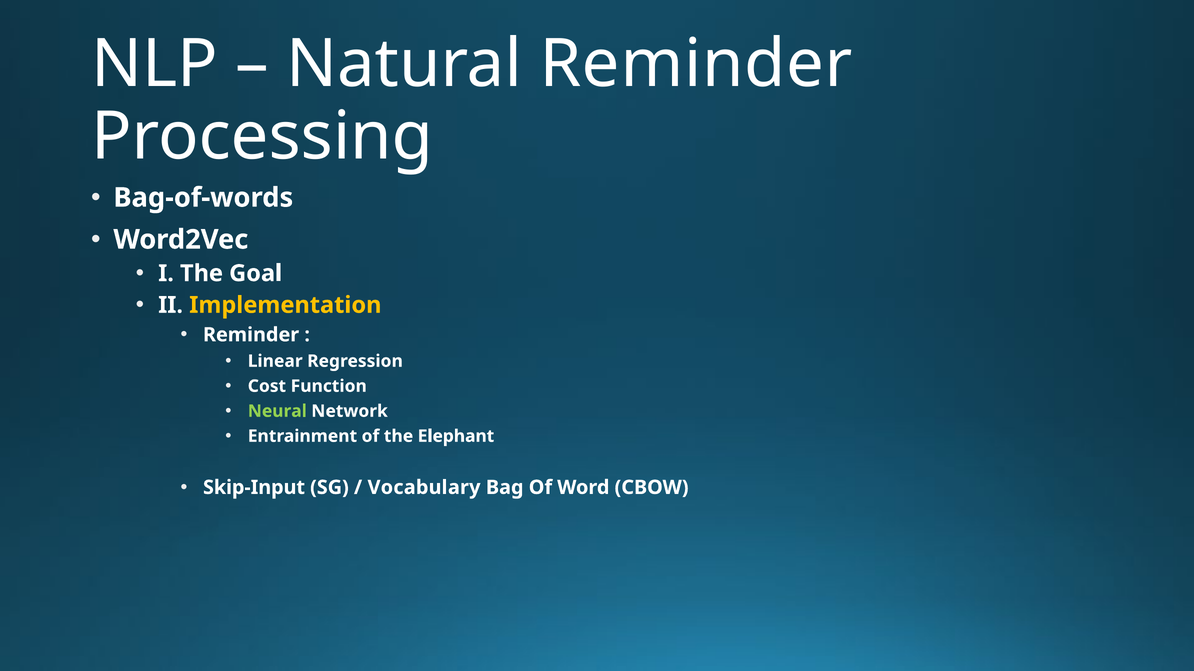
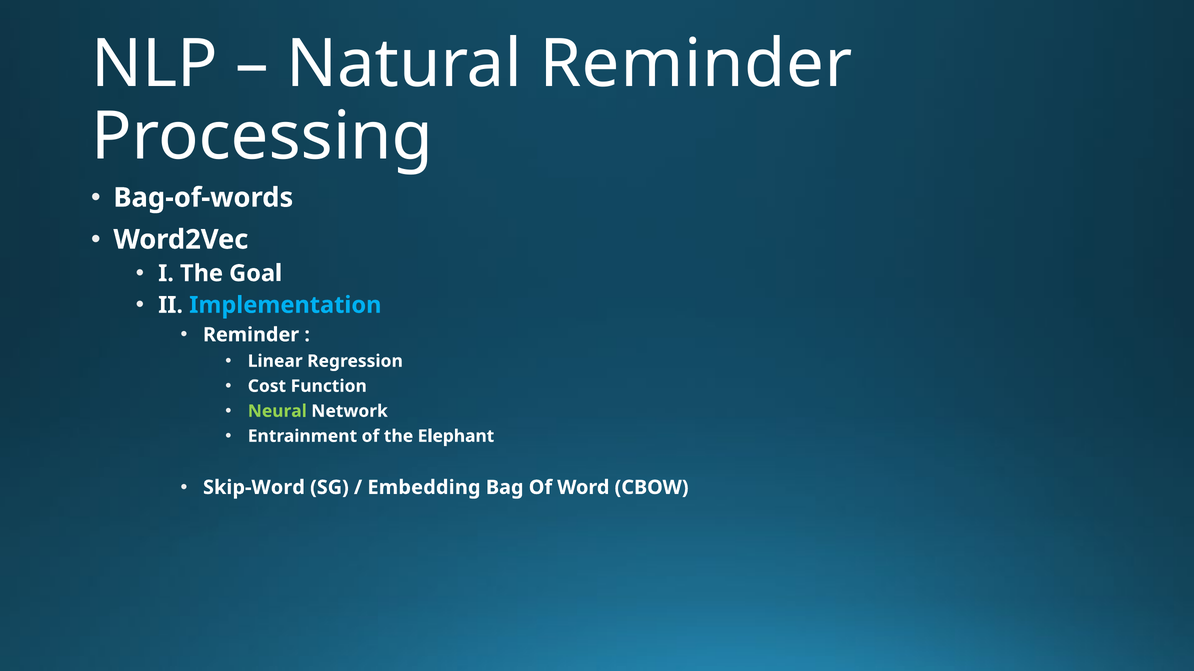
Implementation colour: yellow -> light blue
Skip-Input: Skip-Input -> Skip-Word
Vocabulary: Vocabulary -> Embedding
